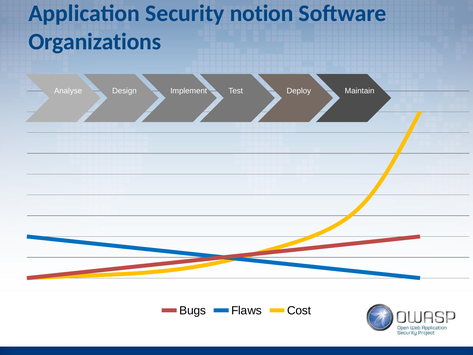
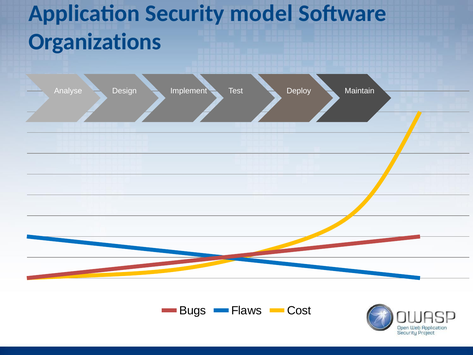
notion: notion -> model
